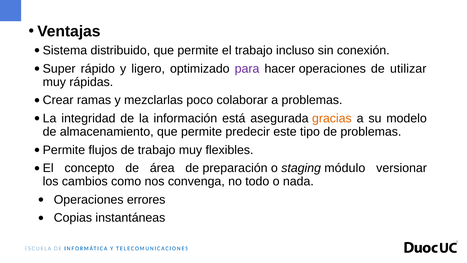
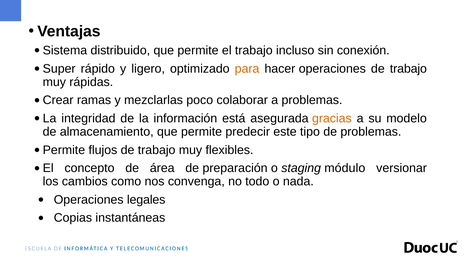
para colour: purple -> orange
operaciones de utilizar: utilizar -> trabajo
errores: errores -> legales
